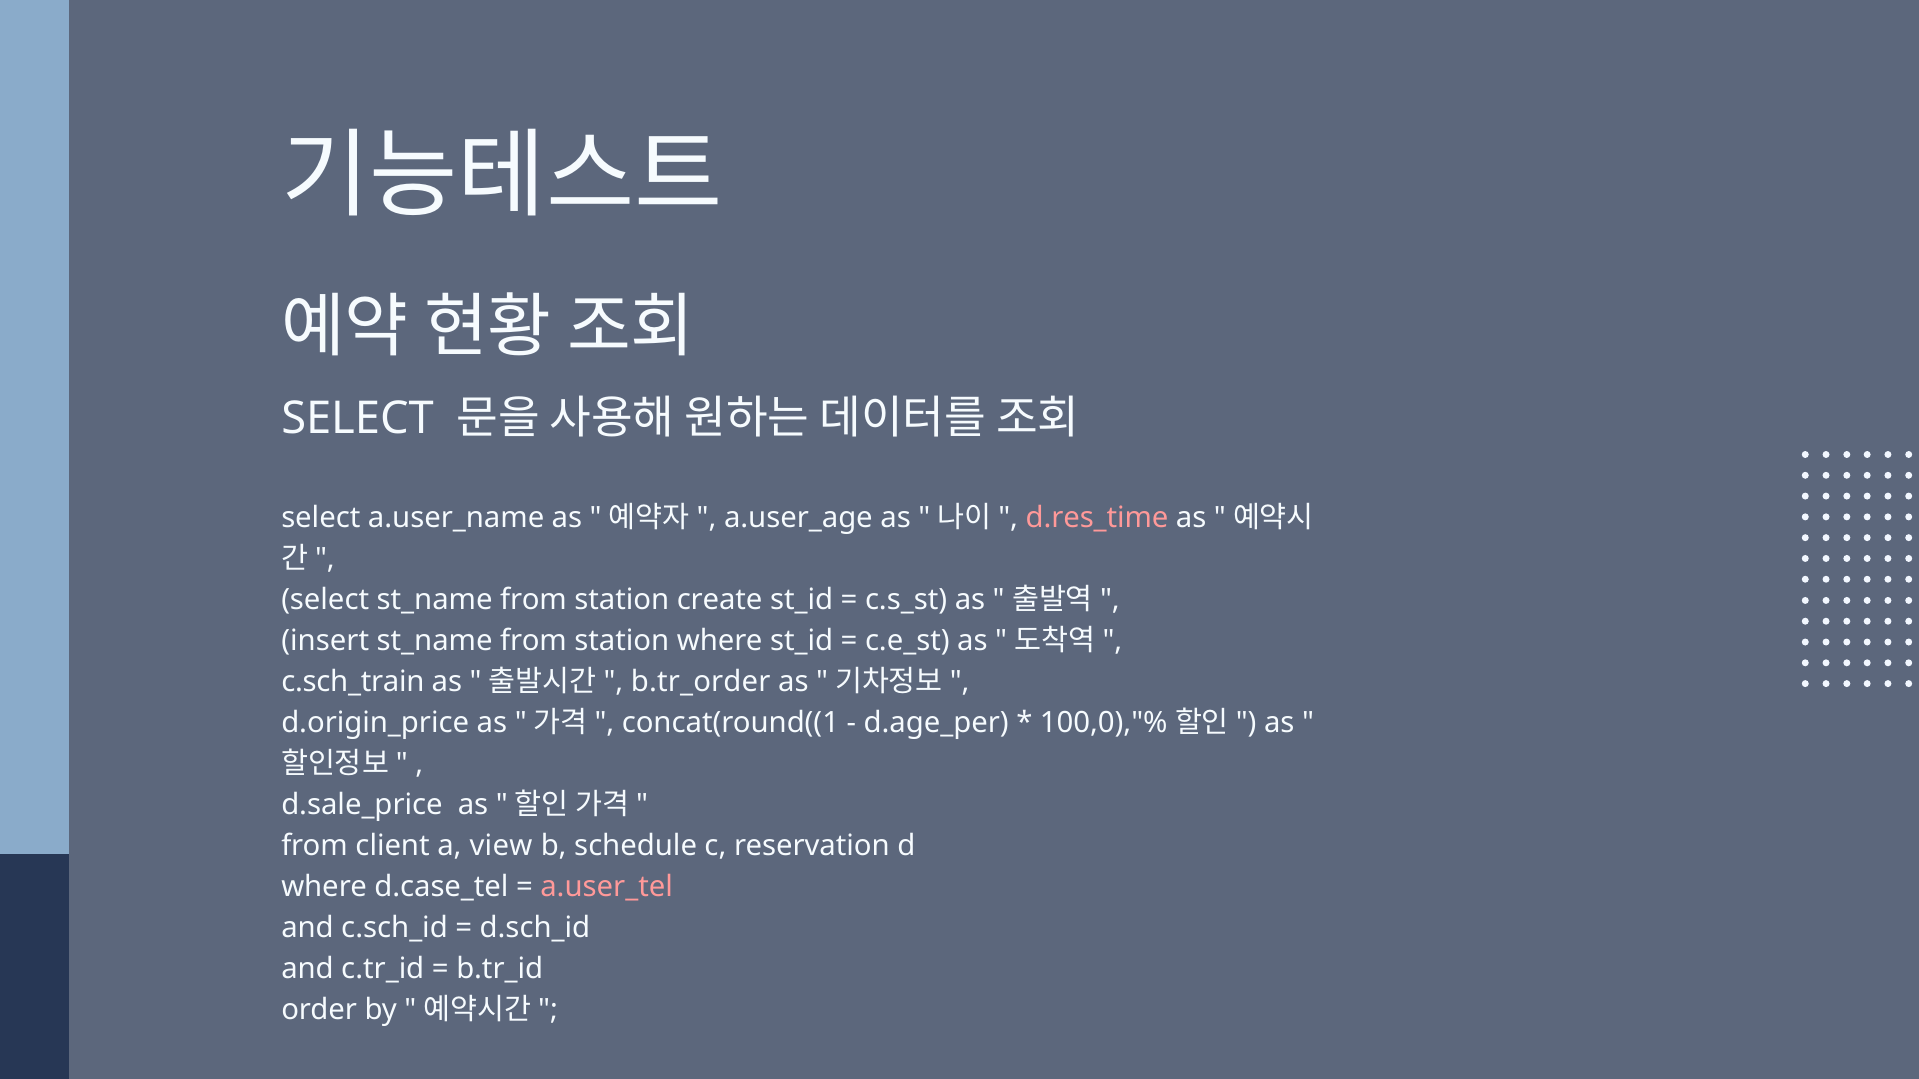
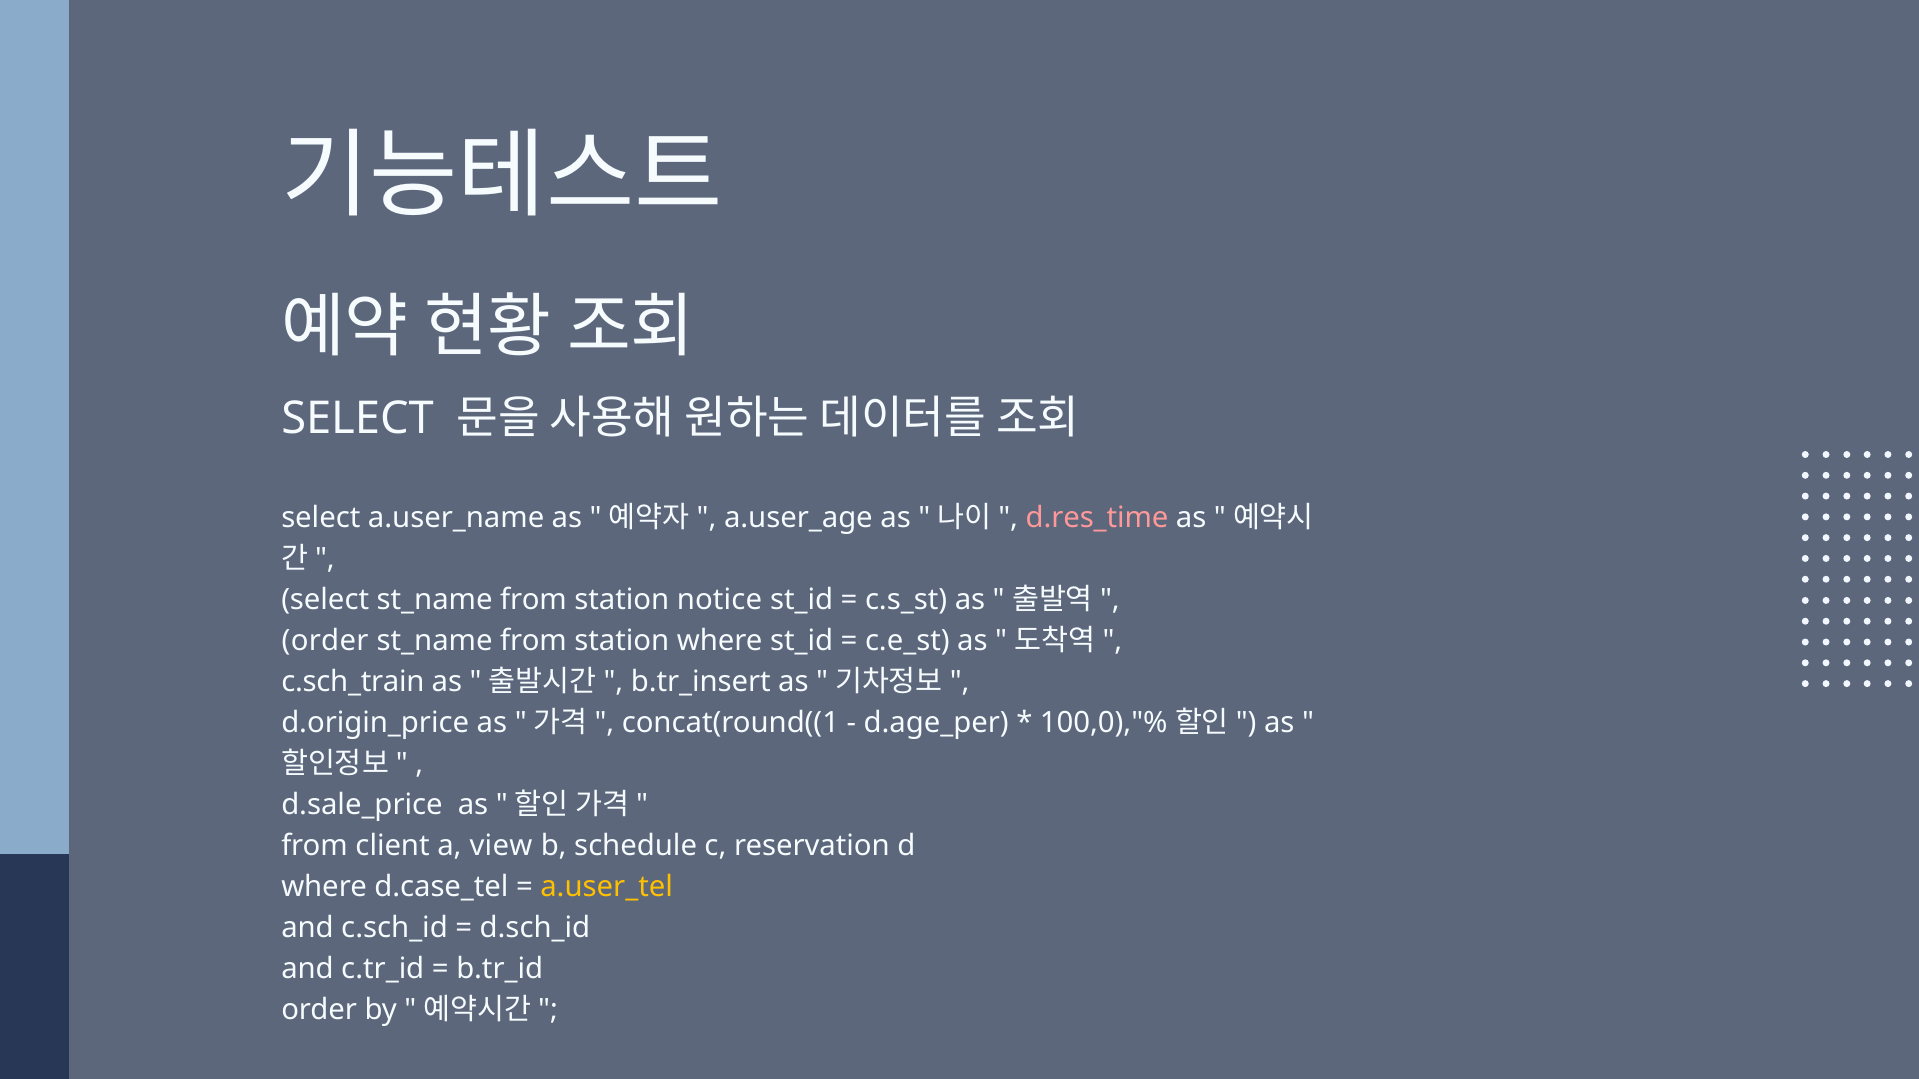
create: create -> notice
insert at (325, 641): insert -> order
b.tr_order: b.tr_order -> b.tr_insert
a.user_tel colour: pink -> yellow
